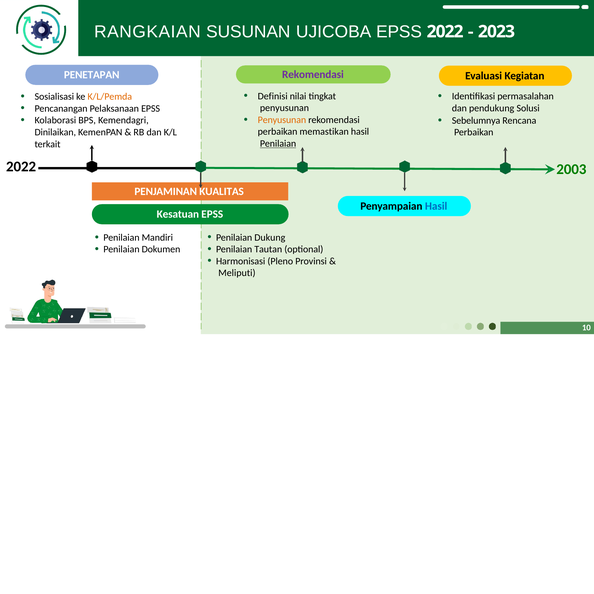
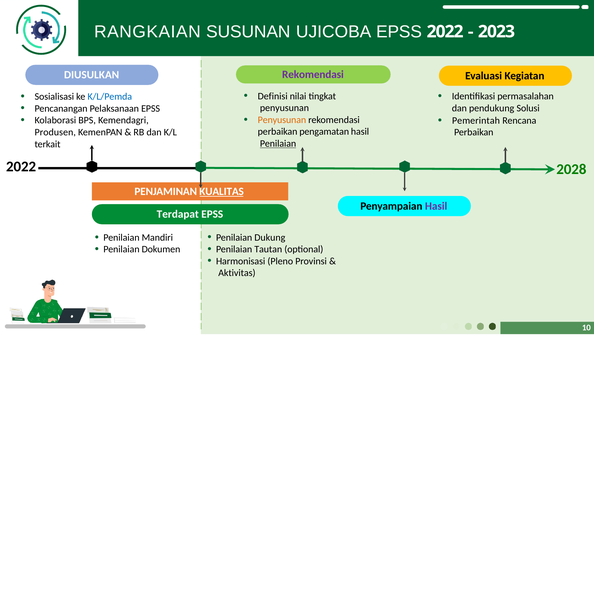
PENETAPAN: PENETAPAN -> DIUSULKAN
K/L/Pemda colour: orange -> blue
Sebelumnya: Sebelumnya -> Pemerintah
memastikan: memastikan -> pengamatan
Dinilaikan: Dinilaikan -> Produsen
2003: 2003 -> 2028
KUALITAS underline: none -> present
Hasil at (436, 206) colour: blue -> purple
Kesatuan: Kesatuan -> Terdapat
Meliputi: Meliputi -> Aktivitas
